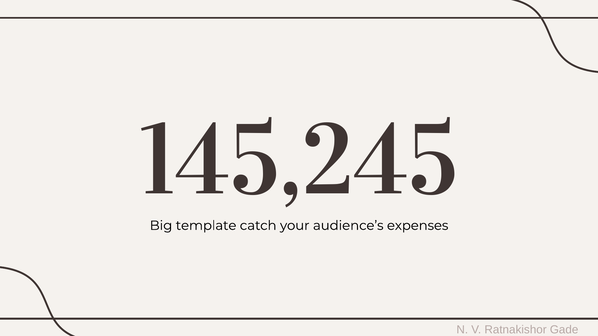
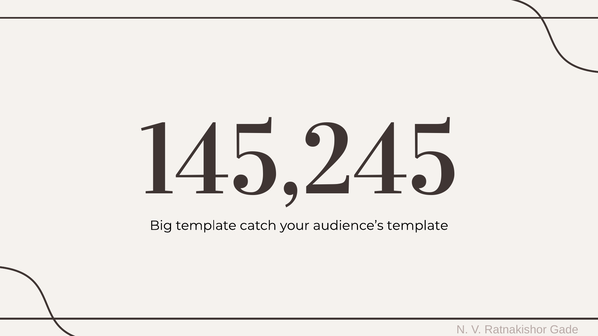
audience’s expenses: expenses -> template
